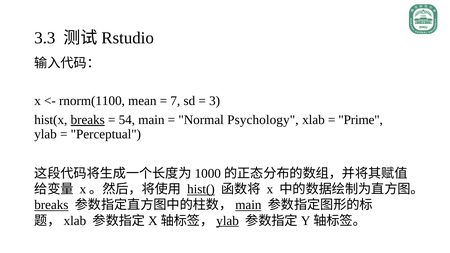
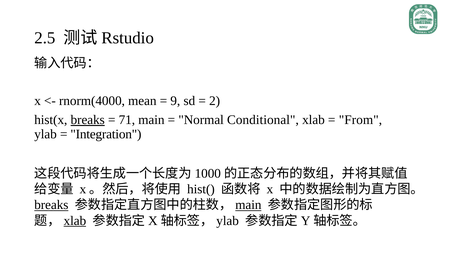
3.3: 3.3 -> 2.5
rnorm(1100: rnorm(1100 -> rnorm(4000
7: 7 -> 9
3: 3 -> 2
54: 54 -> 71
Psychology: Psychology -> Conditional
Prime: Prime -> From
Perceptual: Perceptual -> Integration
hist( underline: present -> none
xlab at (75, 221) underline: none -> present
ylab at (228, 221) underline: present -> none
